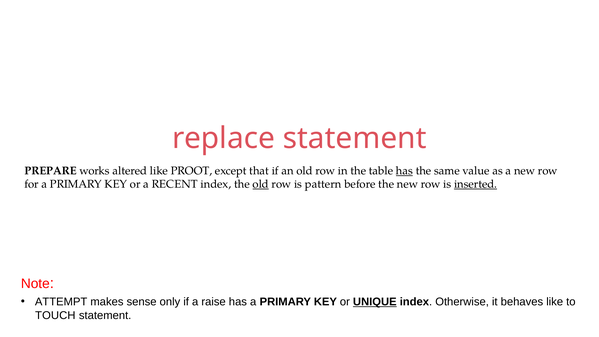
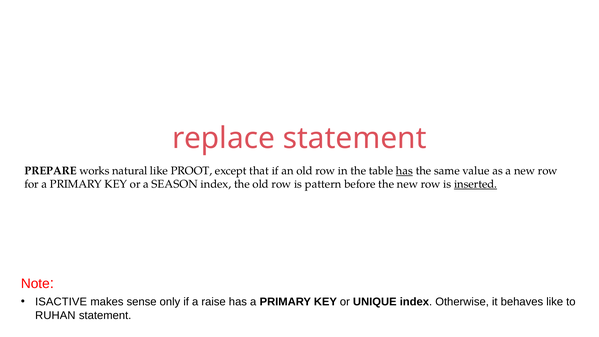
altered: altered -> natural
RECENT: RECENT -> SEASON
old at (261, 184) underline: present -> none
ATTEMPT: ATTEMPT -> ISACTIVE
UNIQUE underline: present -> none
TOUCH: TOUCH -> RUHAN
